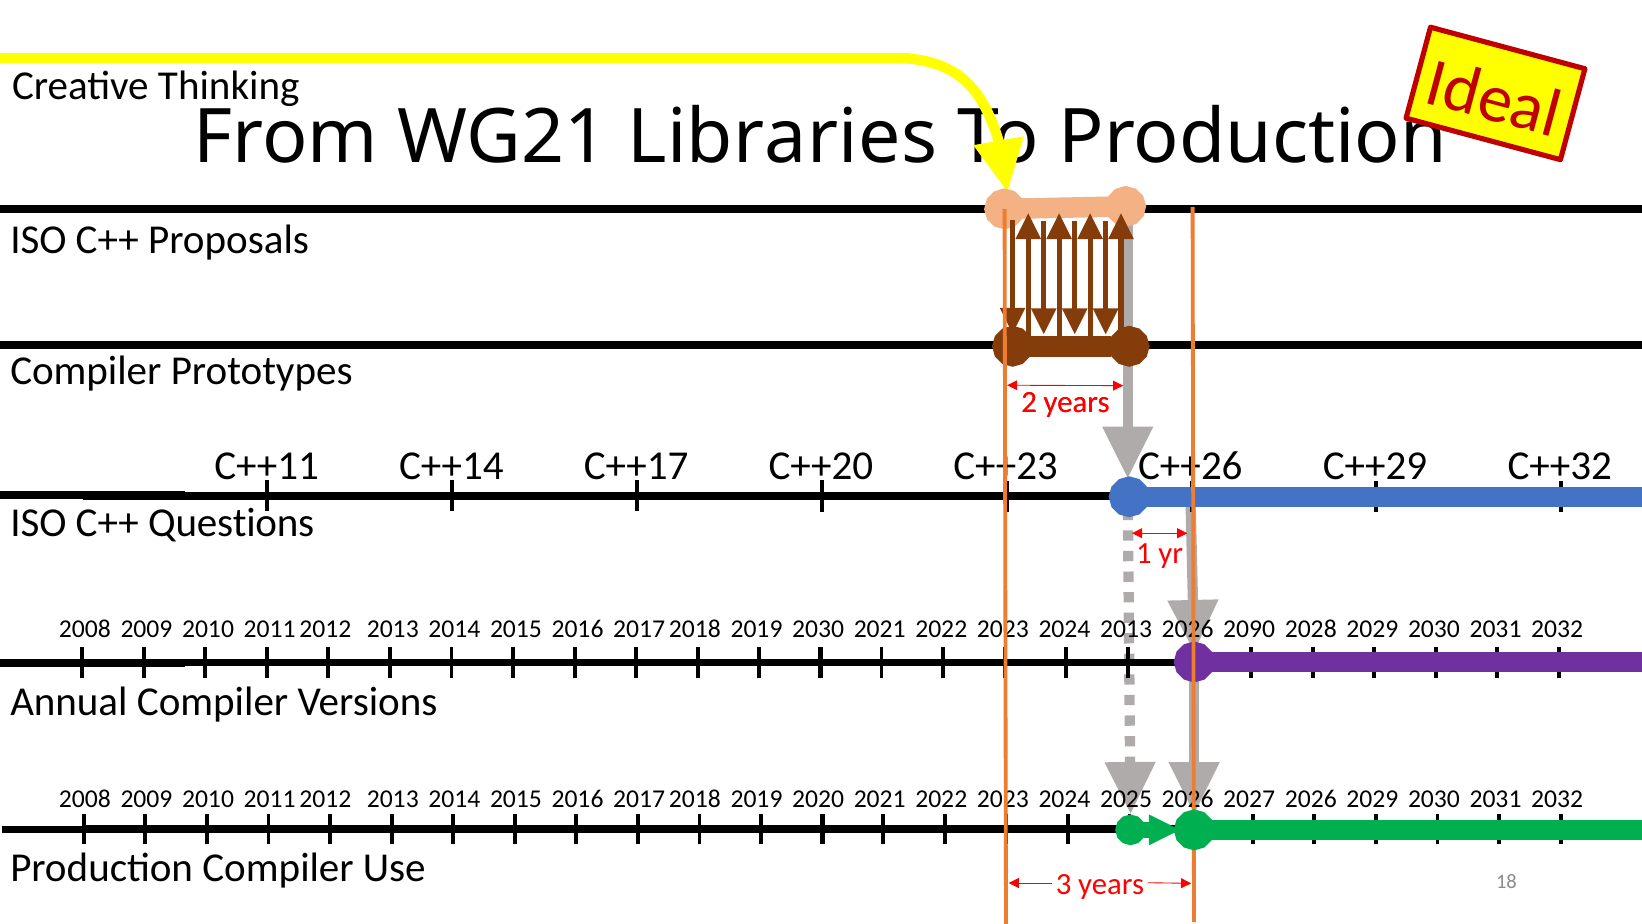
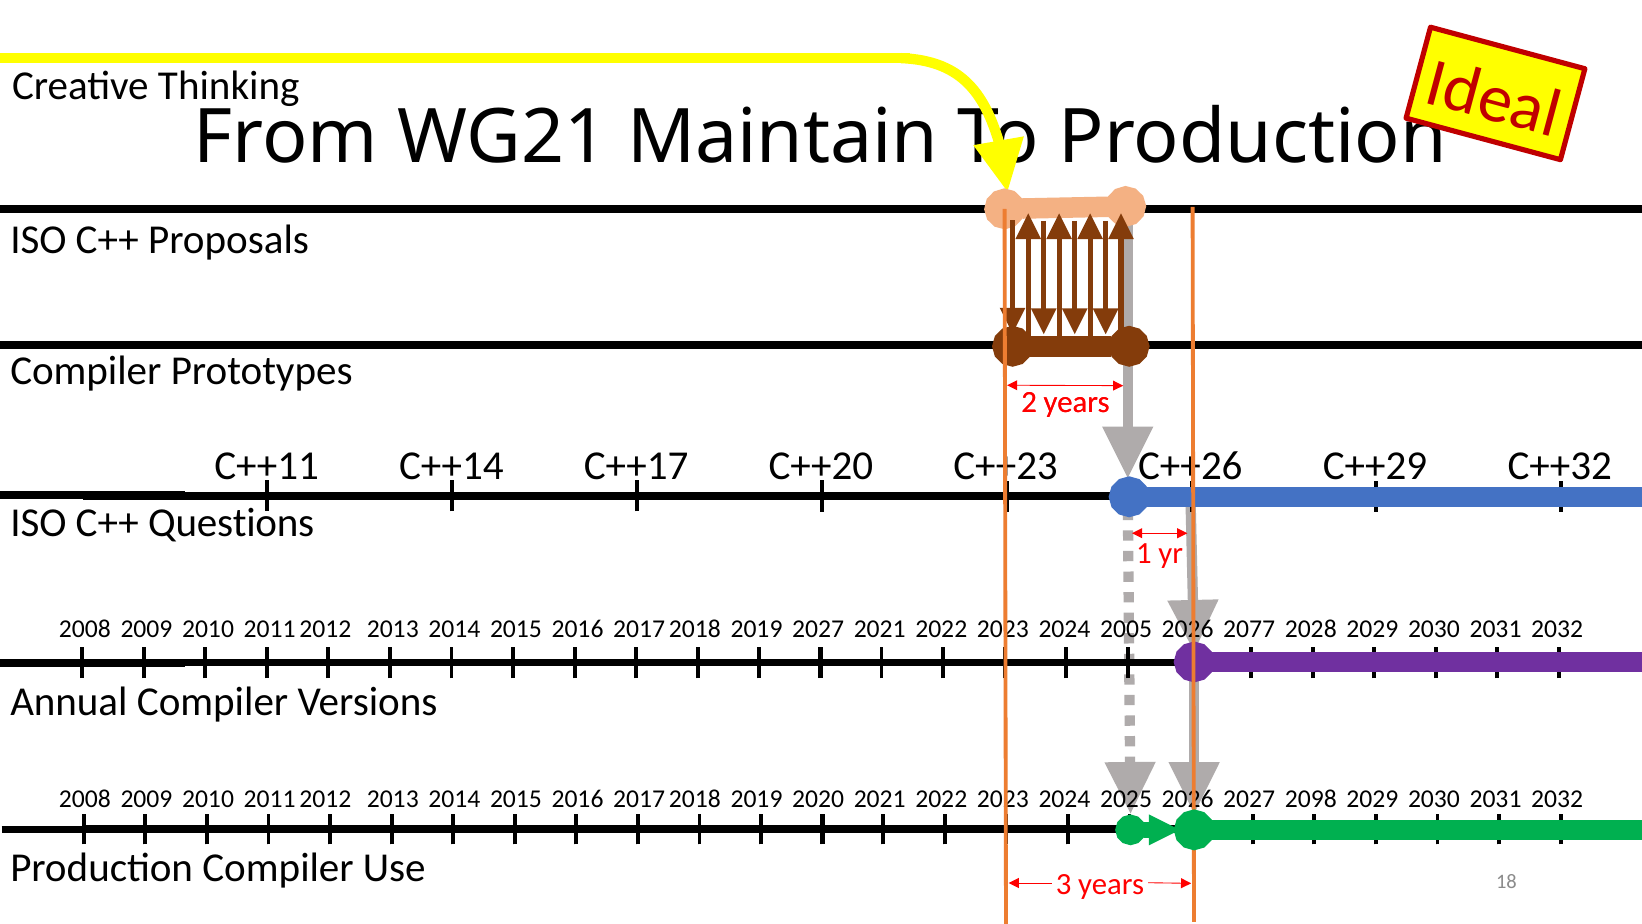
Libraries: Libraries -> Maintain
2019 2030: 2030 -> 2027
2024 2013: 2013 -> 2005
2090: 2090 -> 2077
2027 2026: 2026 -> 2098
